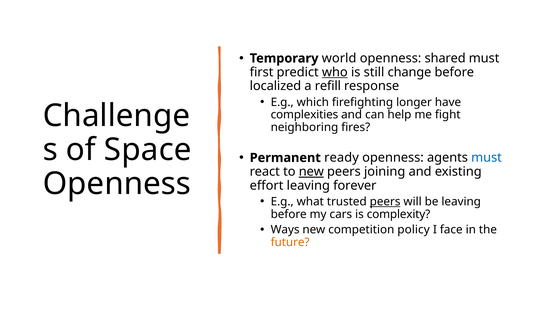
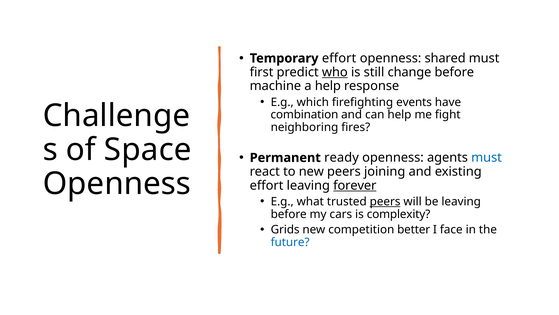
Temporary world: world -> effort
localized: localized -> machine
a refill: refill -> help
longer: longer -> events
complexities: complexities -> combination
new at (311, 171) underline: present -> none
forever underline: none -> present
Ways: Ways -> Grids
policy: policy -> better
future colour: orange -> blue
